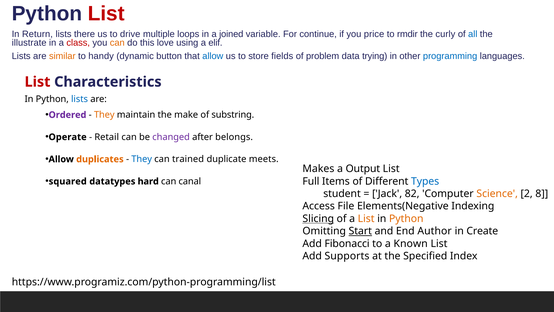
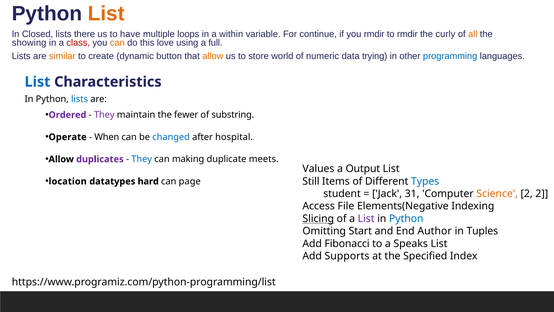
List at (106, 13) colour: red -> orange
Return: Return -> Closed
drive: drive -> have
joined: joined -> within
you price: price -> rmdir
all colour: blue -> orange
illustrate: illustrate -> showing
elif: elif -> full
handy: handy -> create
allow at (213, 56) colour: blue -> orange
fields: fields -> world
problem: problem -> numeric
List at (37, 82) colour: red -> blue
They at (104, 115) colour: orange -> purple
make: make -> fewer
Retail: Retail -> When
changed colour: purple -> blue
belongs: belongs -> hospital
duplicates colour: orange -> purple
trained: trained -> making
Makes: Makes -> Values
squared: squared -> location
canal: canal -> page
Full: Full -> Still
82: 82 -> 31
2 8: 8 -> 2
List at (366, 218) colour: orange -> purple
Python at (406, 218) colour: orange -> blue
Start underline: present -> none
Create: Create -> Tuples
Known: Known -> Speaks
